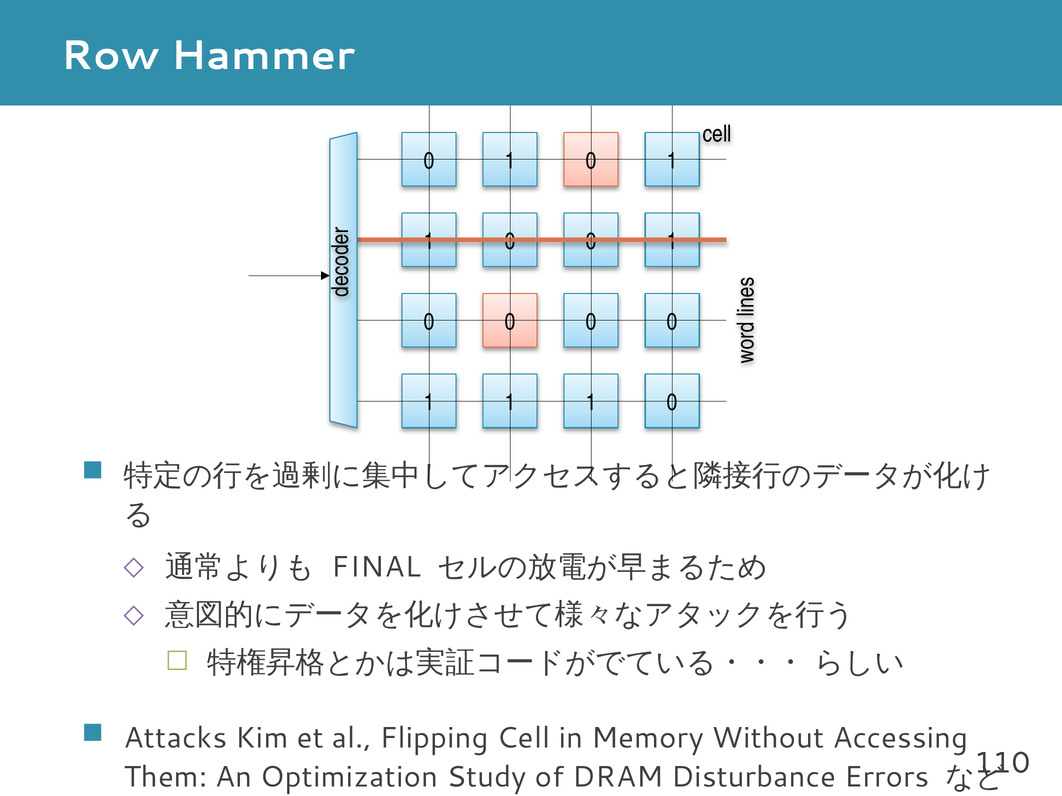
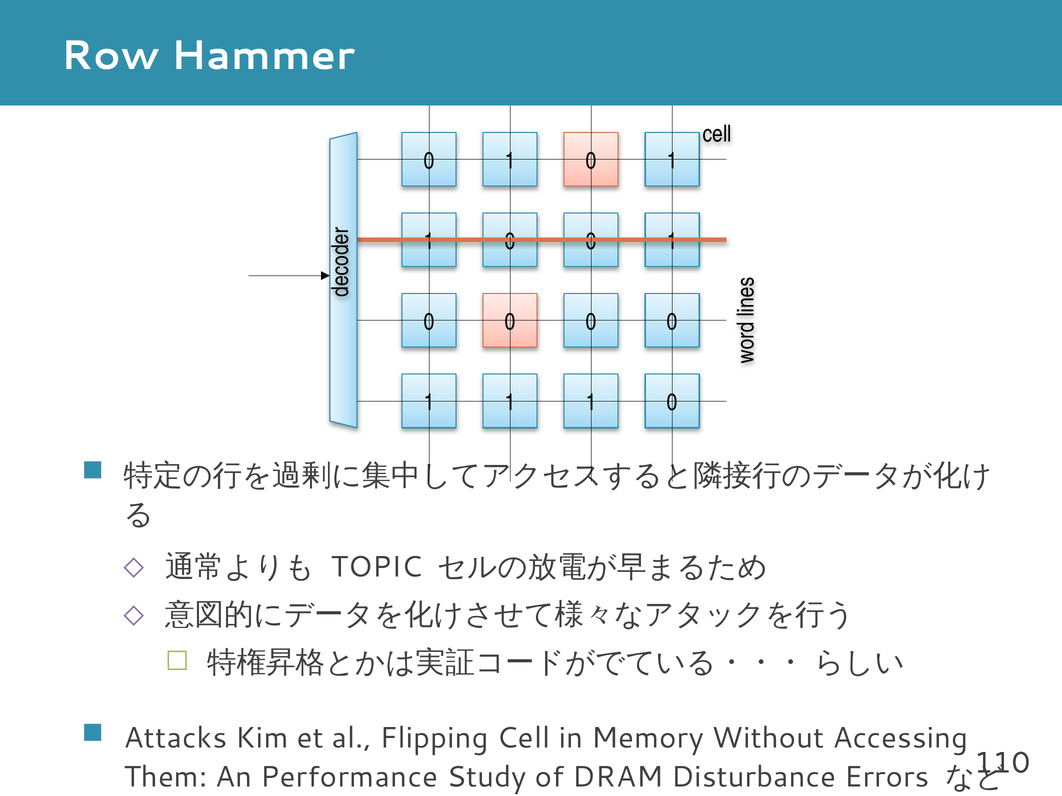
FINAL: FINAL -> TOPIC
Optimization: Optimization -> Performance
